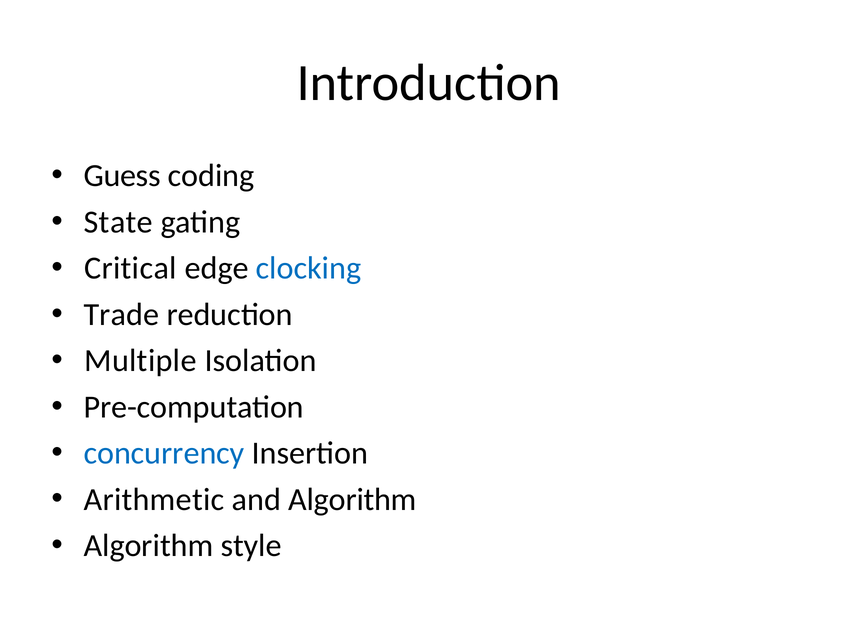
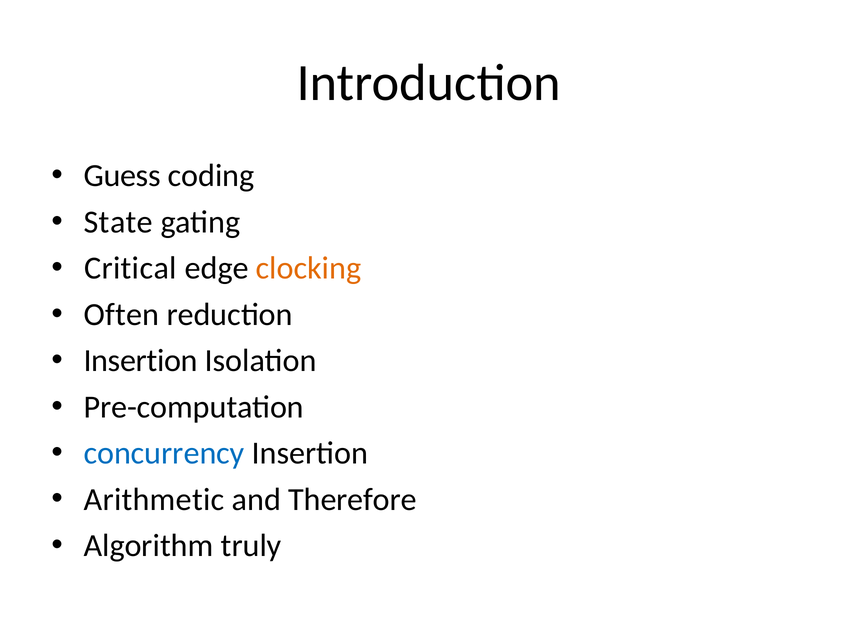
clocking colour: blue -> orange
Trade: Trade -> Often
Multiple at (140, 361): Multiple -> Insertion
and Algorithm: Algorithm -> Therefore
style: style -> truly
